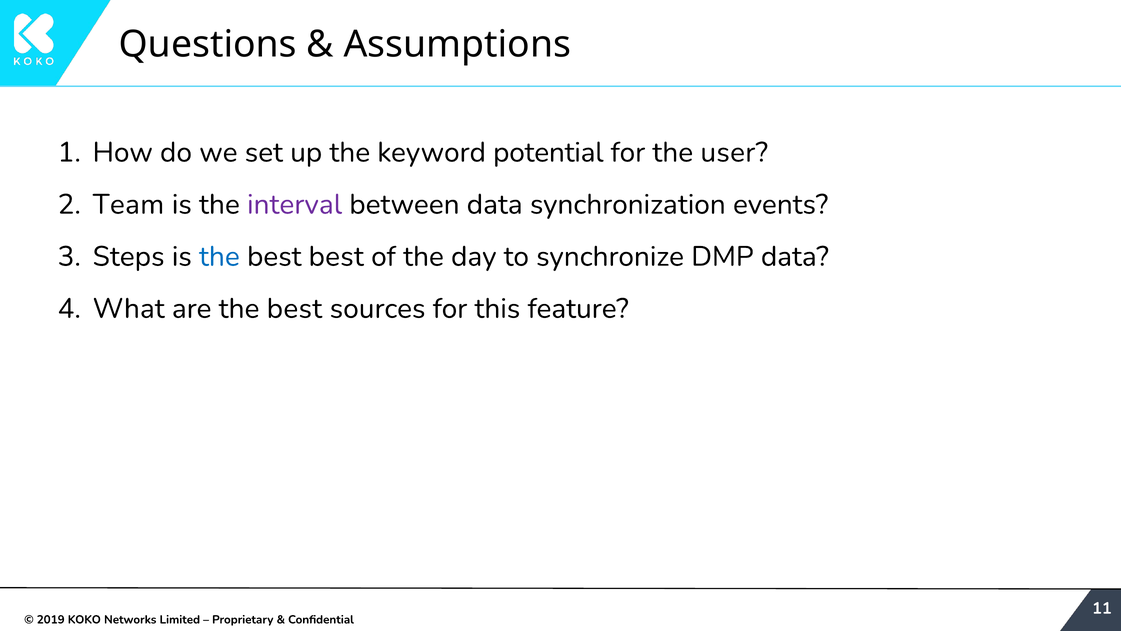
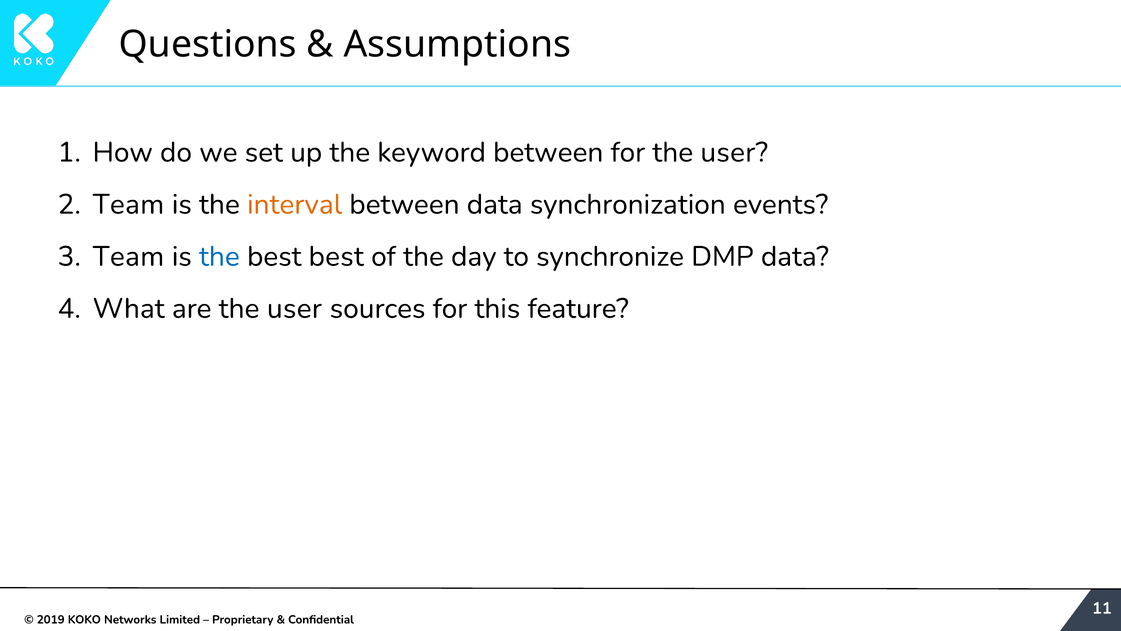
keyword potential: potential -> between
interval colour: purple -> orange
Steps at (129, 256): Steps -> Team
are the best: best -> user
